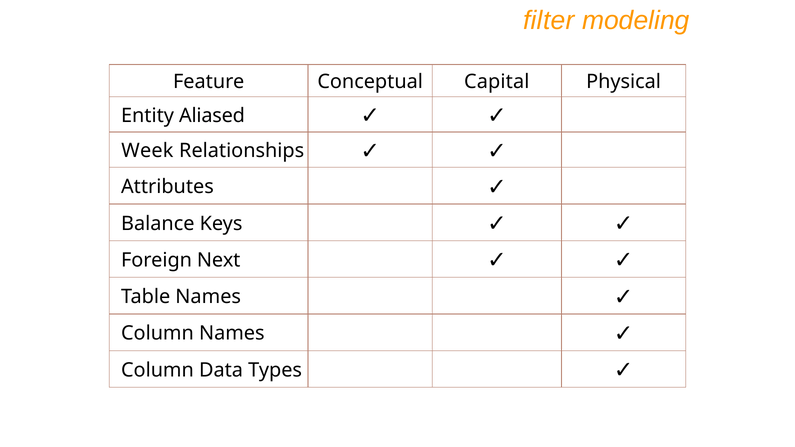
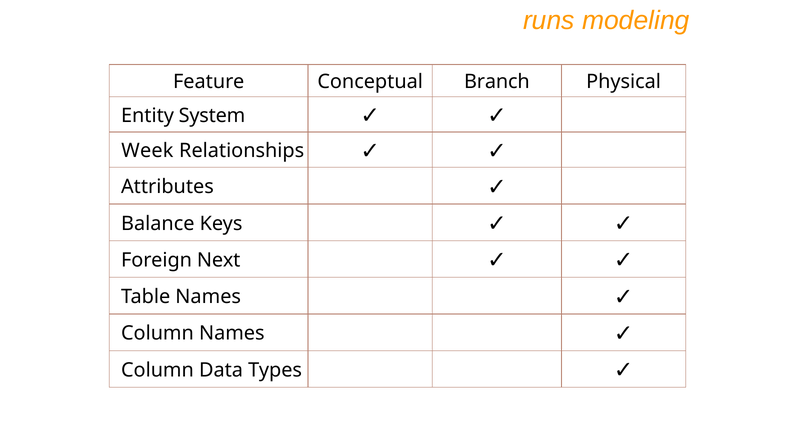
filter: filter -> runs
Capital: Capital -> Branch
Aliased: Aliased -> System
